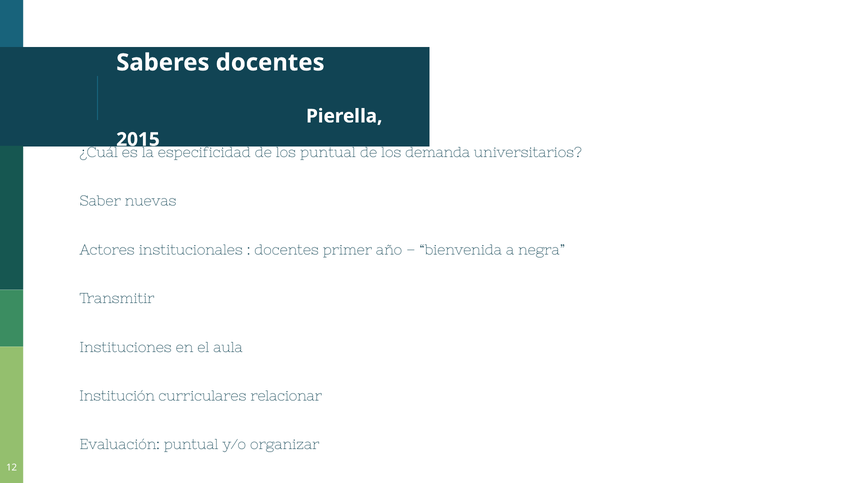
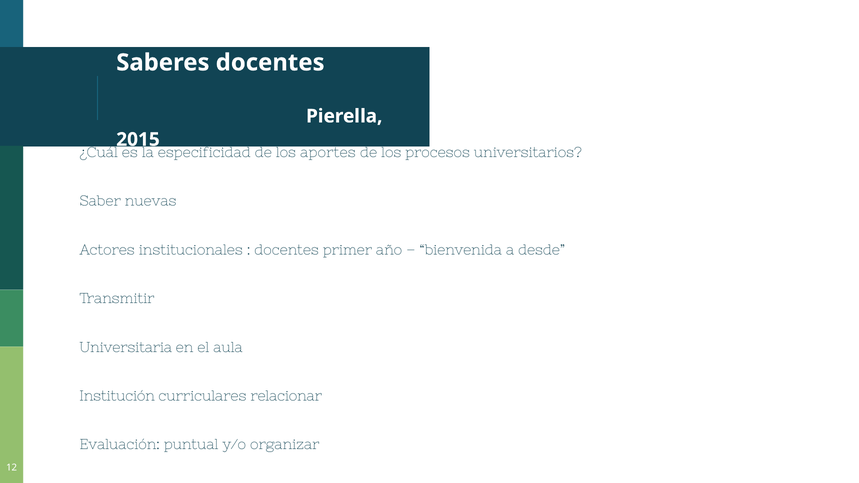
los puntual: puntual -> aportes
demanda: demanda -> procesos
negra: negra -> desde
Instituciones: Instituciones -> Universitaria
